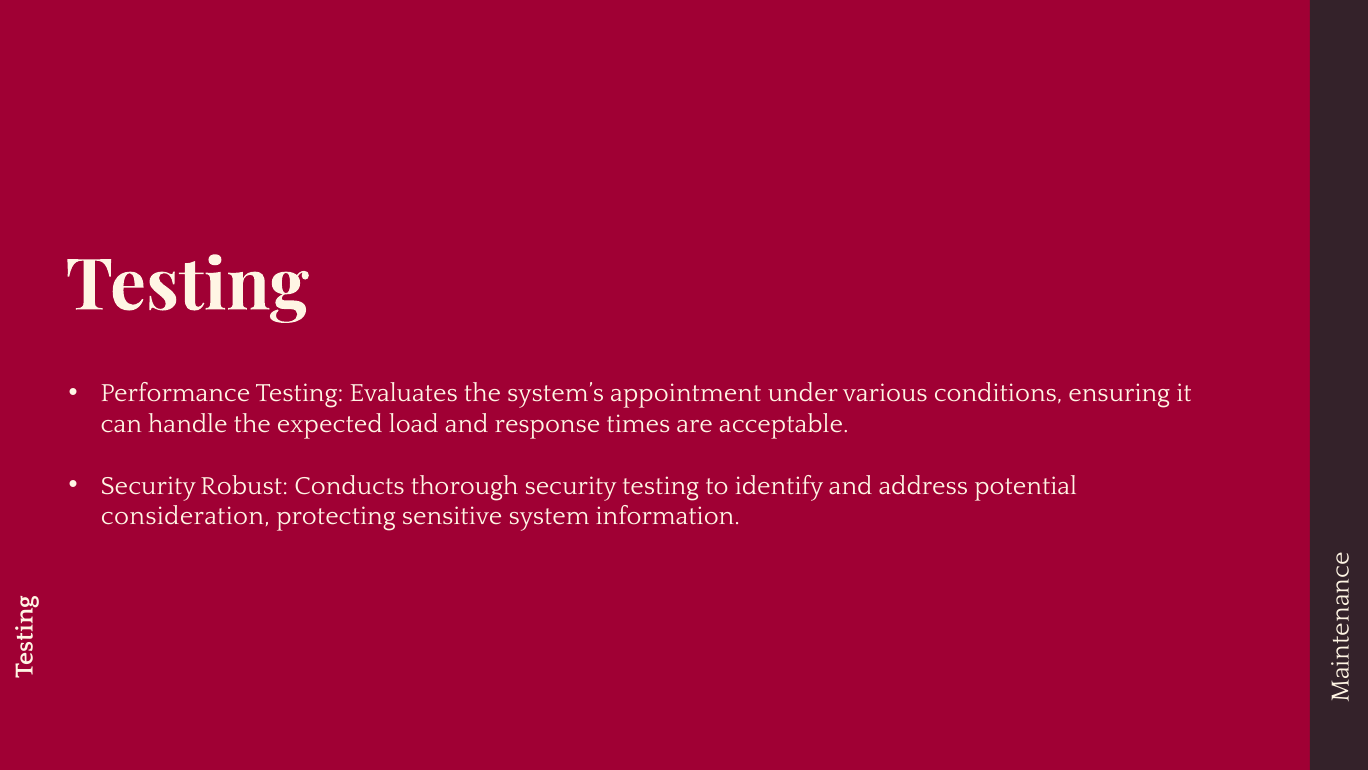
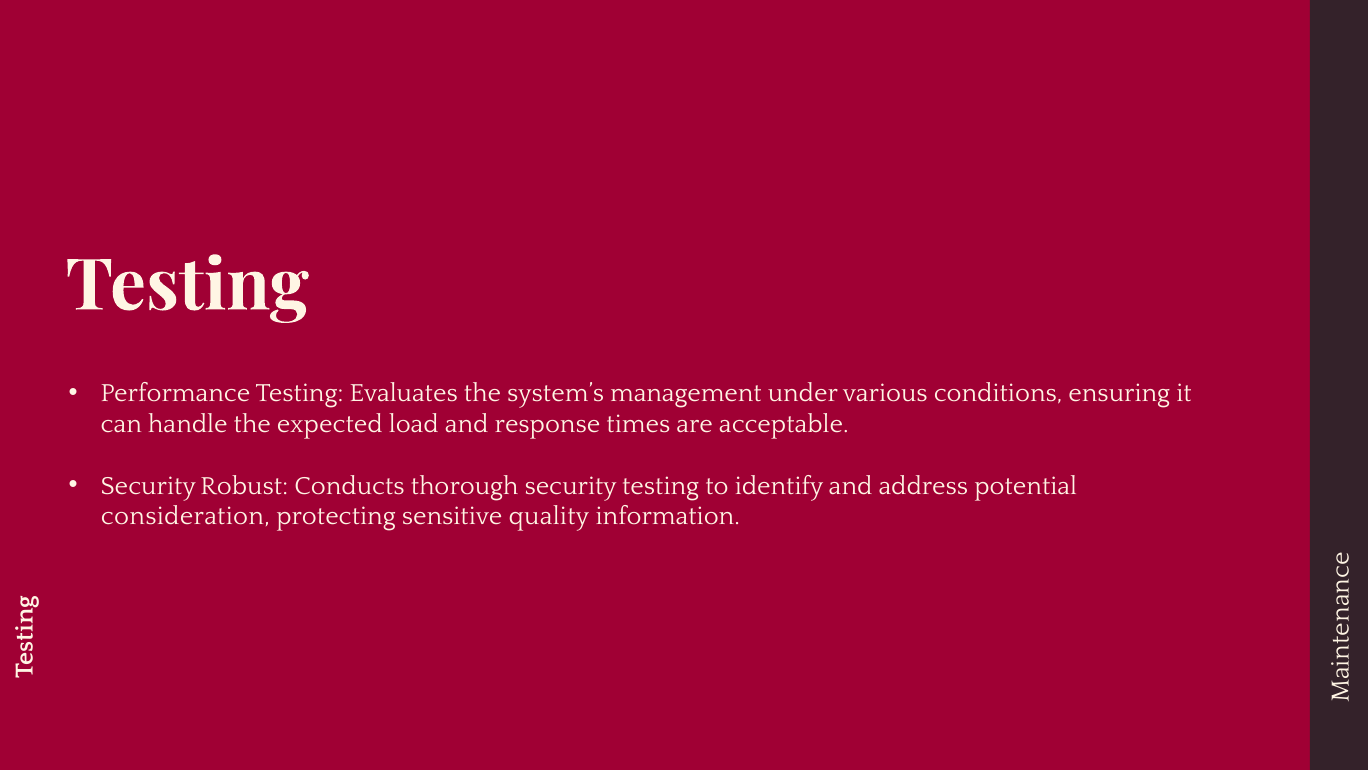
appointment: appointment -> management
system: system -> quality
